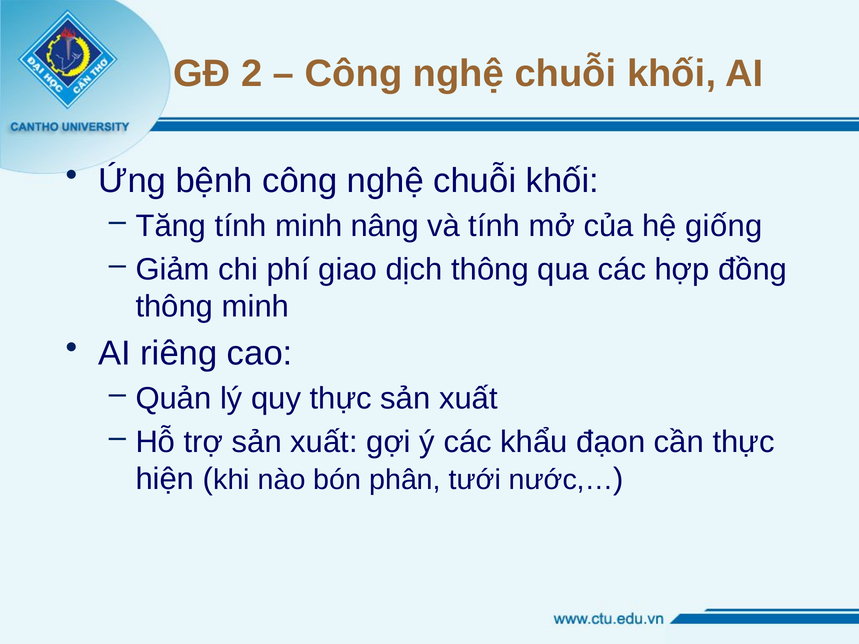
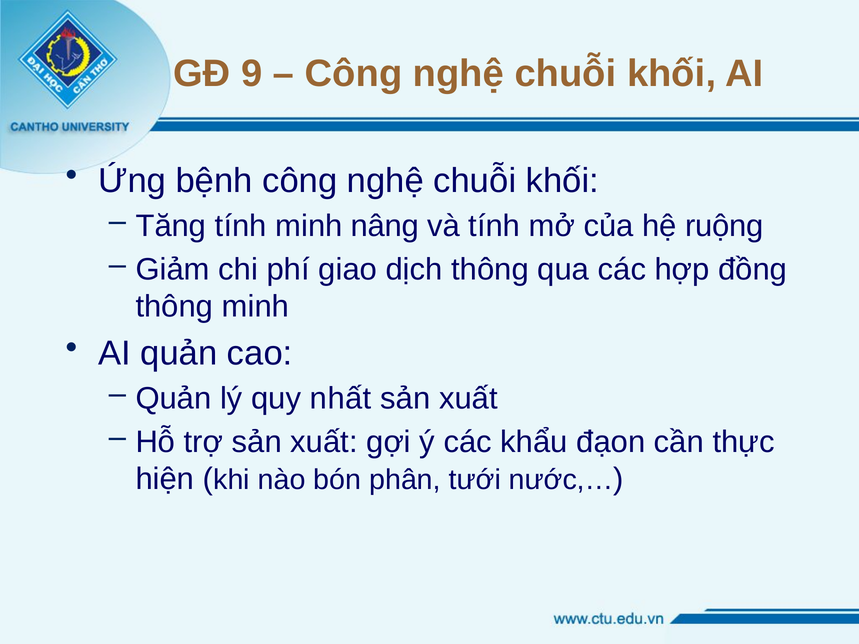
2: 2 -> 9
giống: giống -> ruộng
AI riêng: riêng -> quản
quy thực: thực -> nhất
